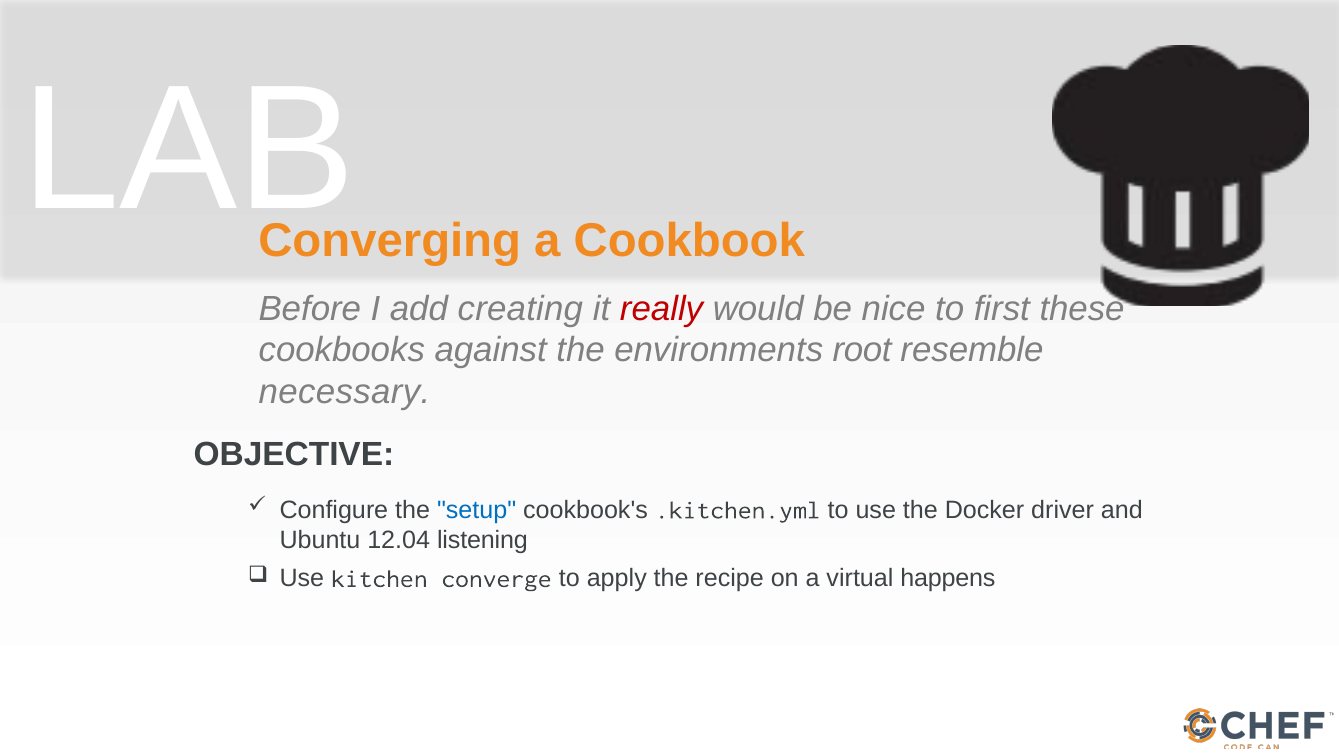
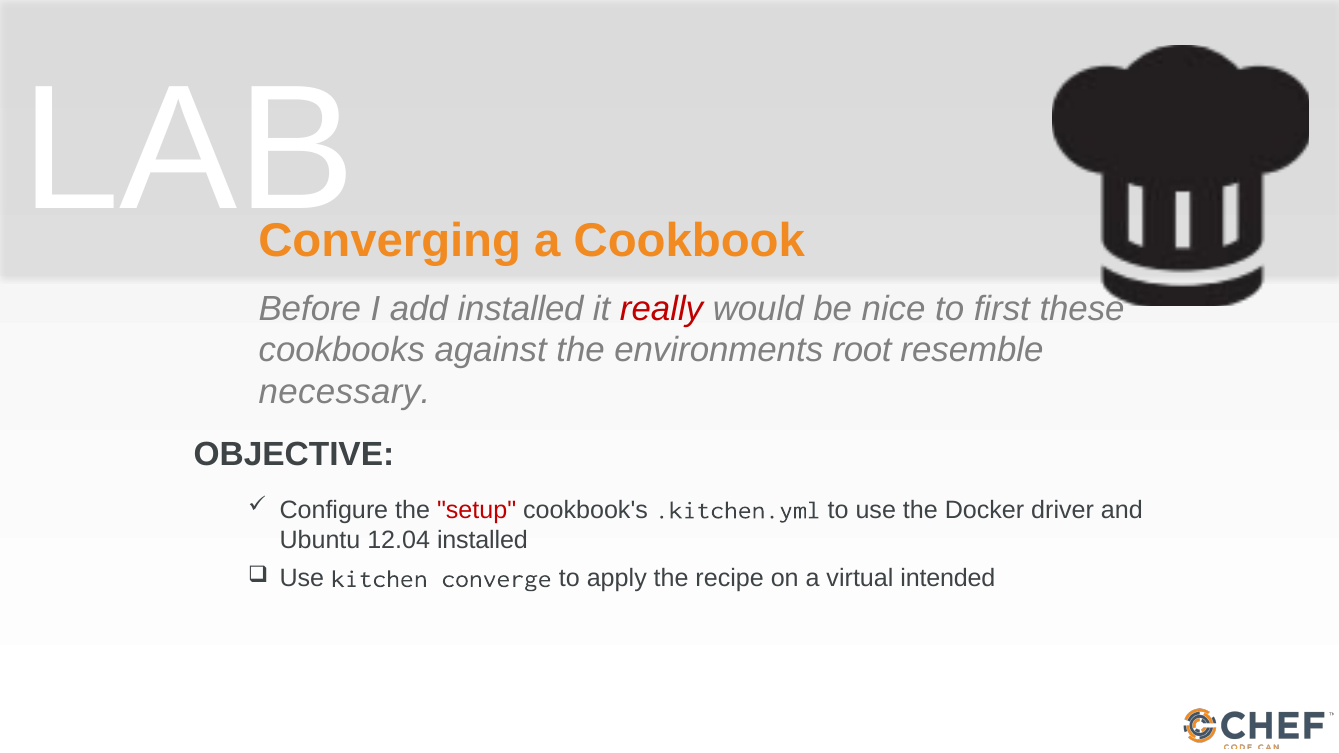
add creating: creating -> installed
setup colour: blue -> red
12.04 listening: listening -> installed
happens: happens -> intended
